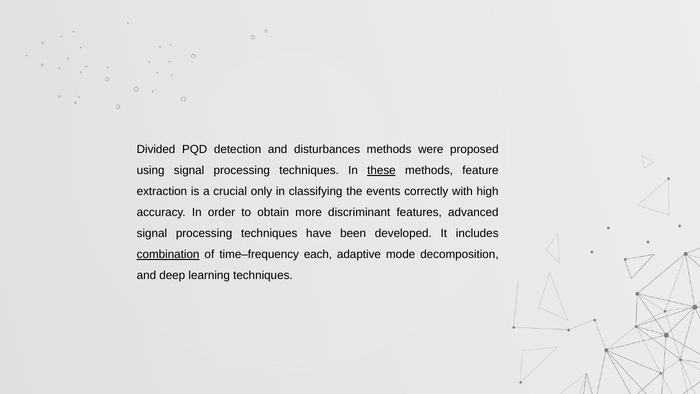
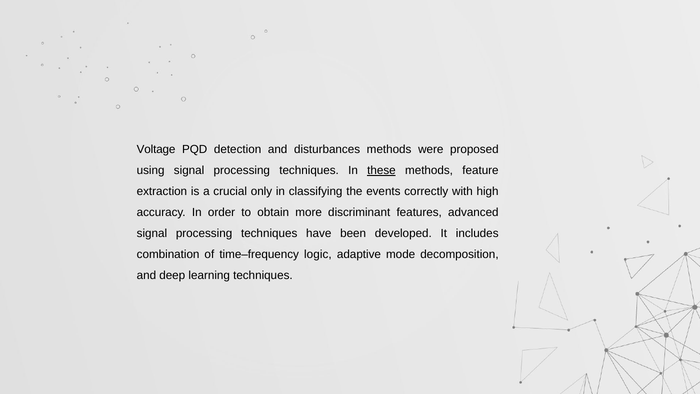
Divided: Divided -> Voltage
combination underline: present -> none
each: each -> logic
